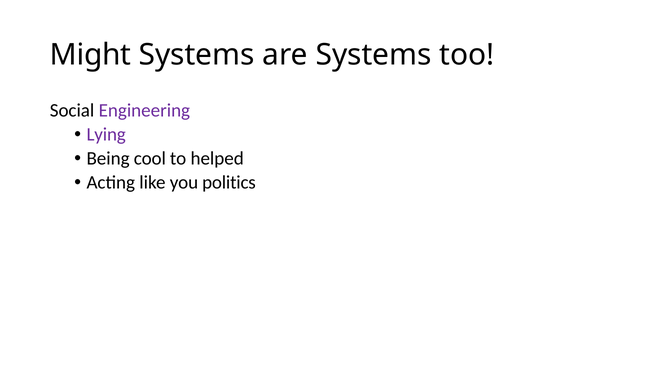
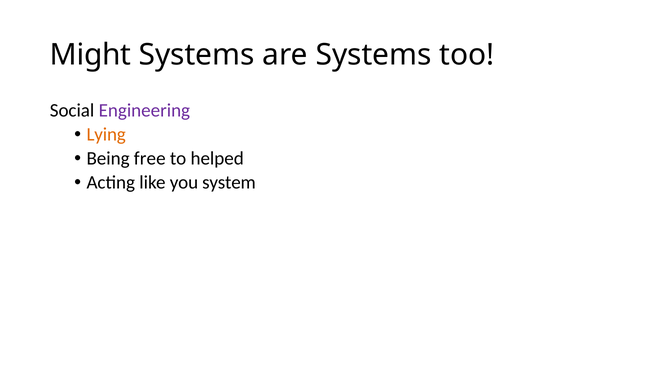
Lying colour: purple -> orange
cool: cool -> free
politics: politics -> system
